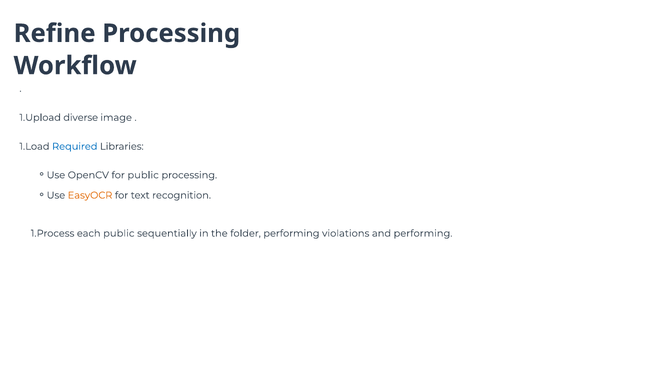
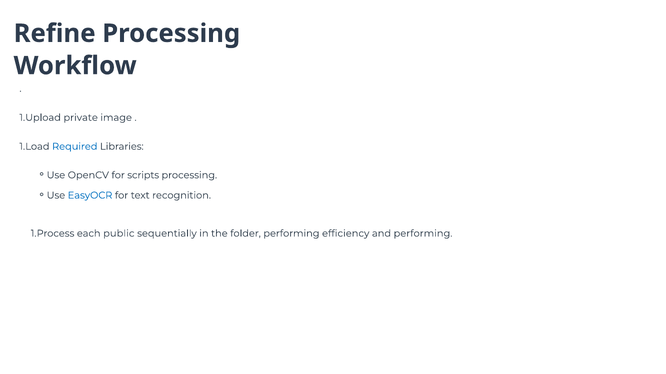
diverse: diverse -> private
for public: public -> scripts
EasyOCR colour: orange -> blue
violations: violations -> efficiency
